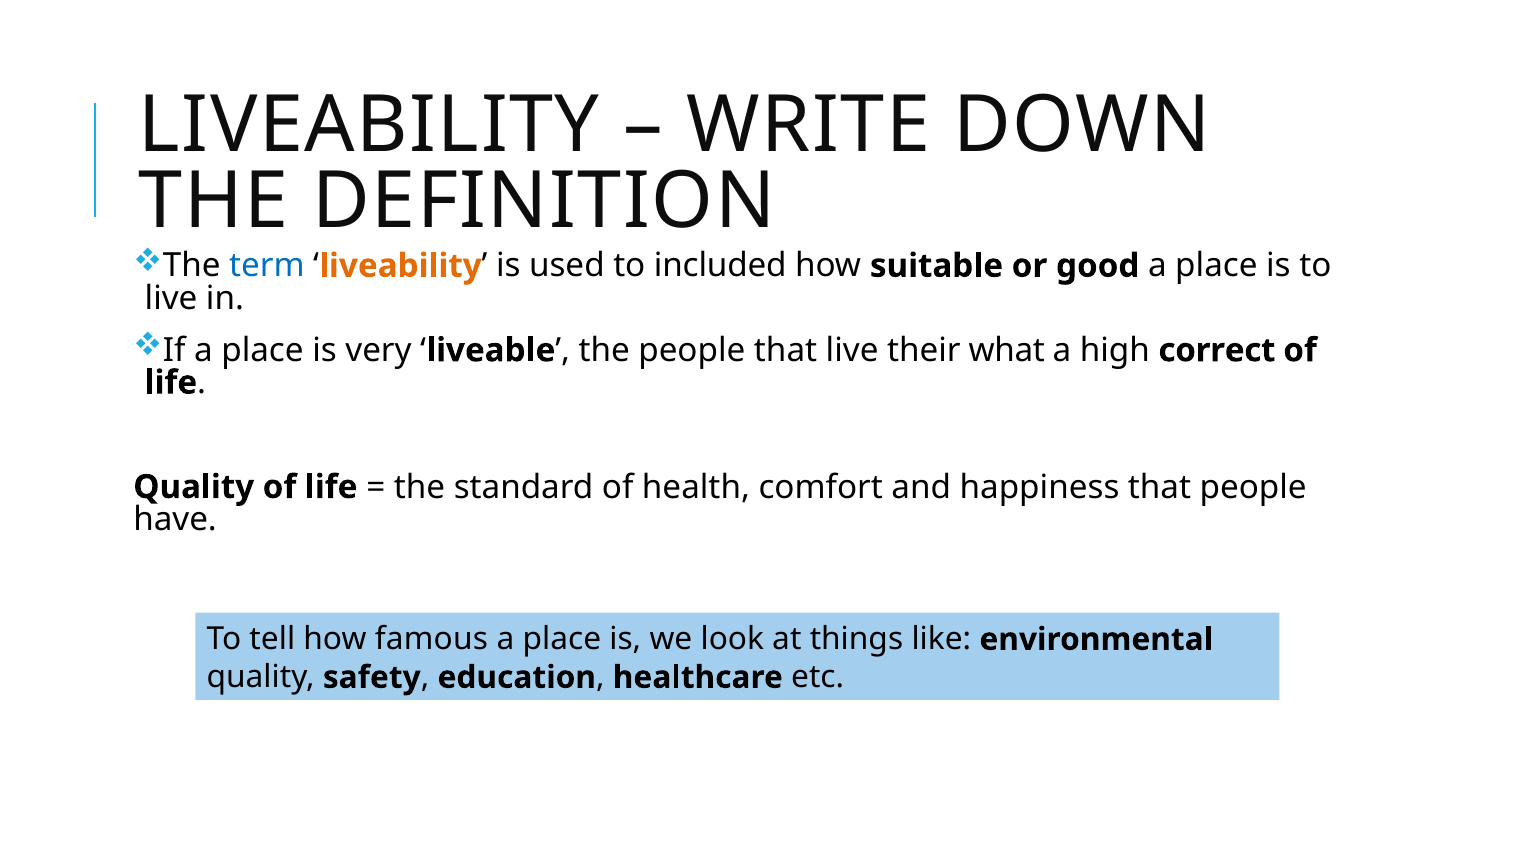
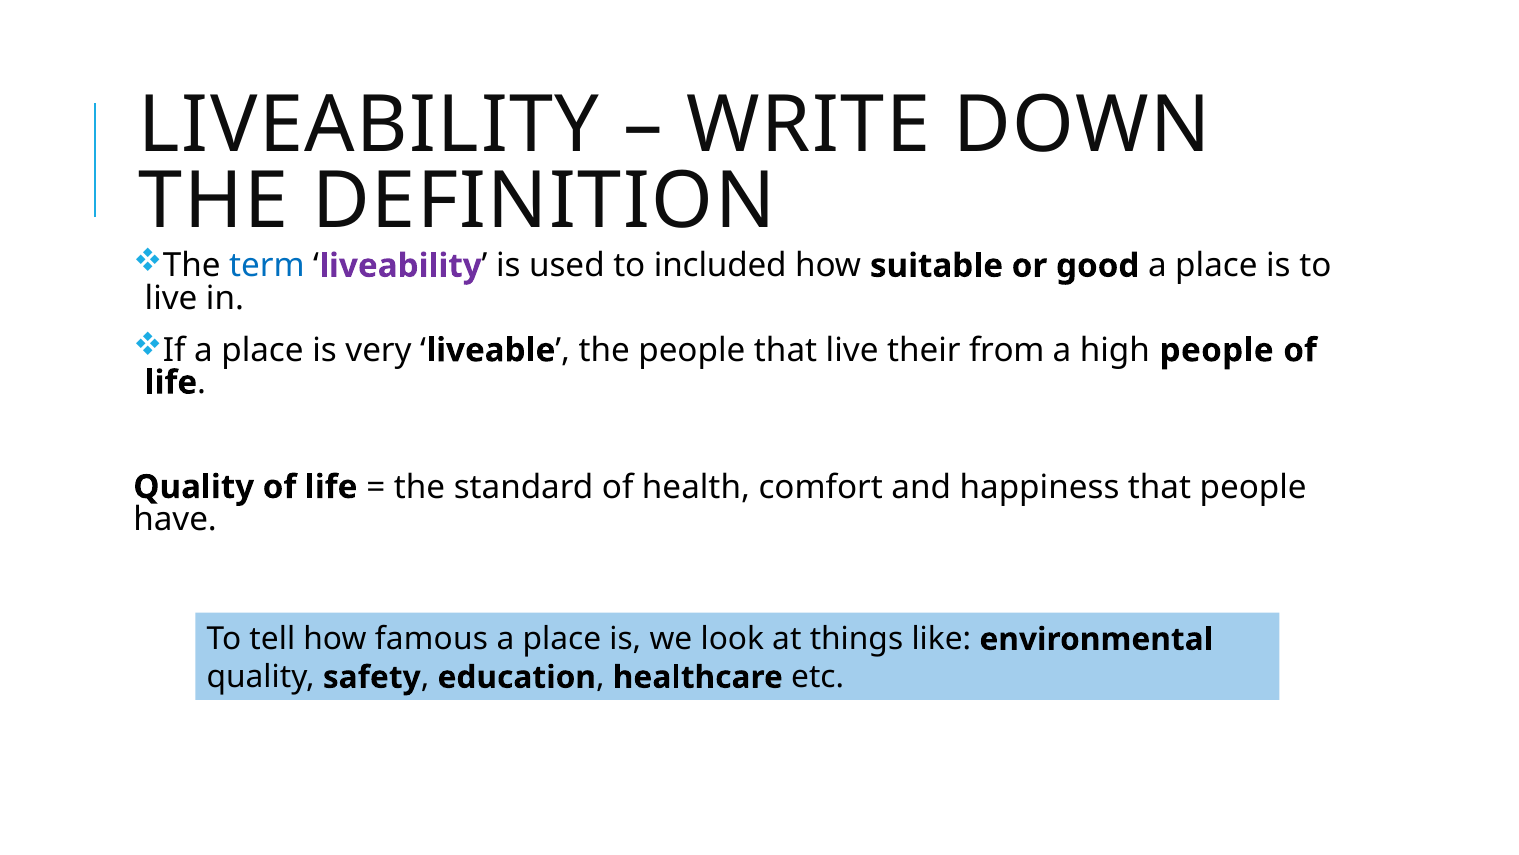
liveability at (400, 266) colour: orange -> purple
what: what -> from
high correct: correct -> people
